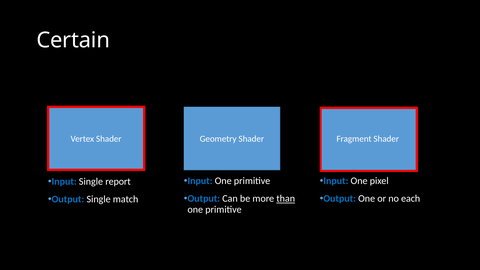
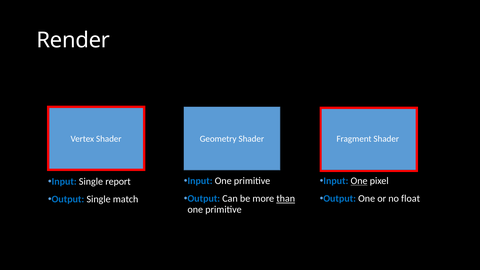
Certain: Certain -> Render
One at (359, 181) underline: none -> present
each: each -> float
